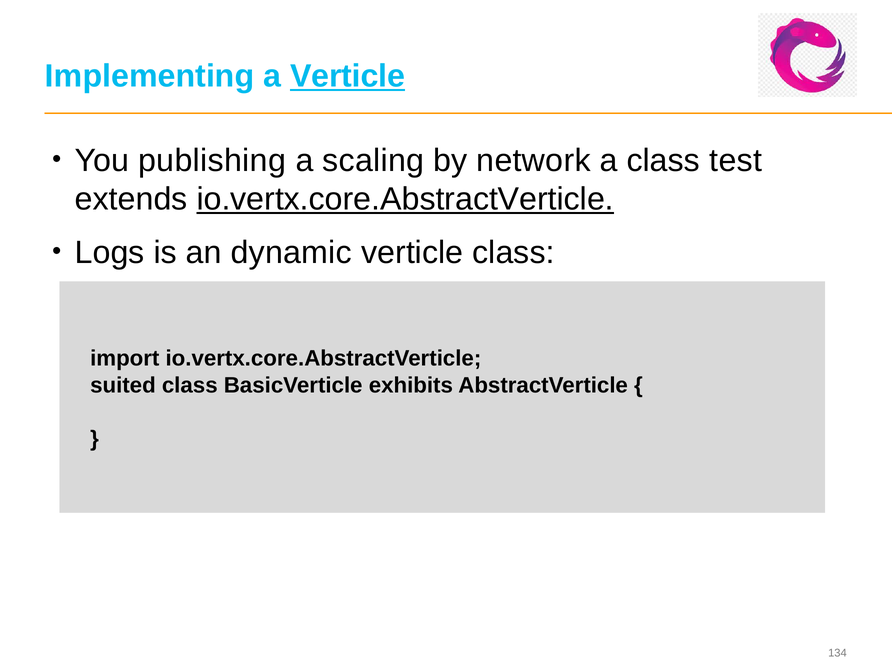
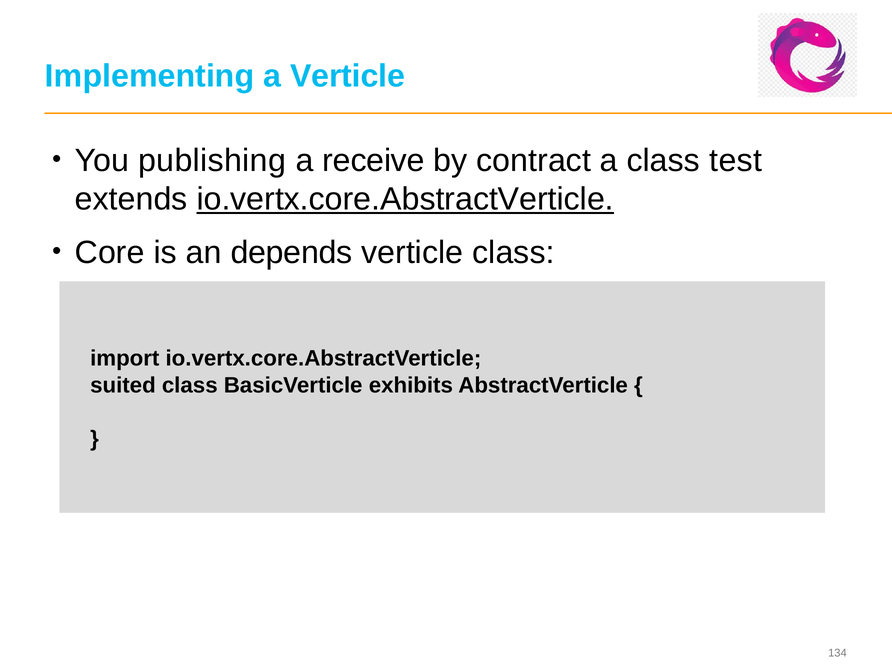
Verticle at (348, 76) underline: present -> none
scaling: scaling -> receive
network: network -> contract
Logs: Logs -> Core
dynamic: dynamic -> depends
